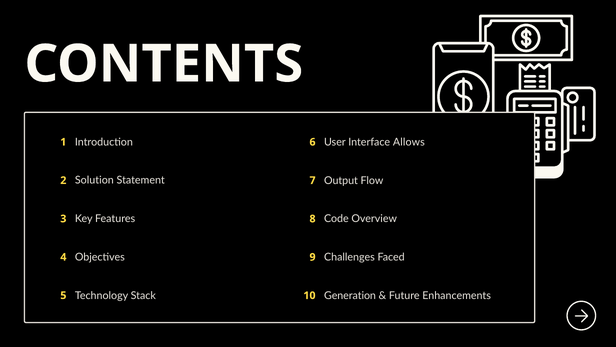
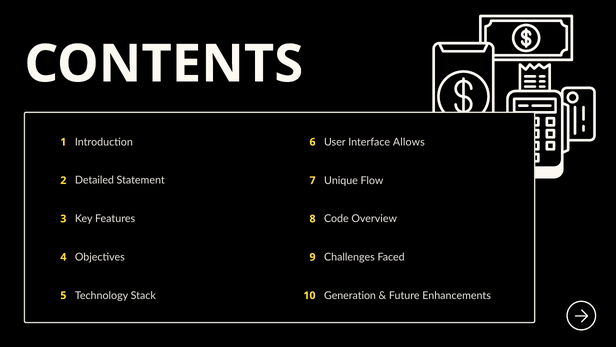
Solution: Solution -> Detailed
Output: Output -> Unique
